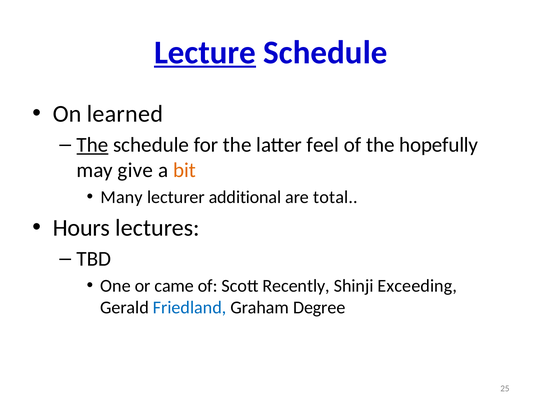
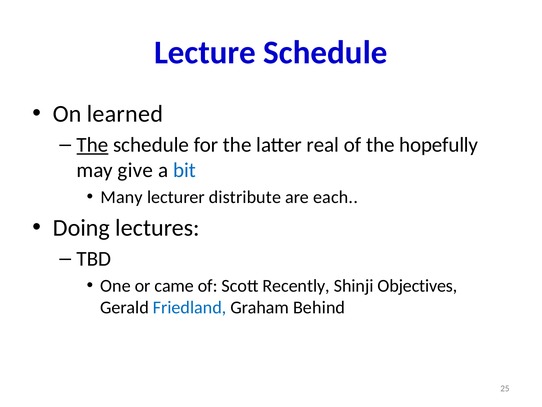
Lecture underline: present -> none
feel: feel -> real
bit colour: orange -> blue
additional: additional -> distribute
total: total -> each
Hours: Hours -> Doing
Exceeding: Exceeding -> Objectives
Degree: Degree -> Behind
